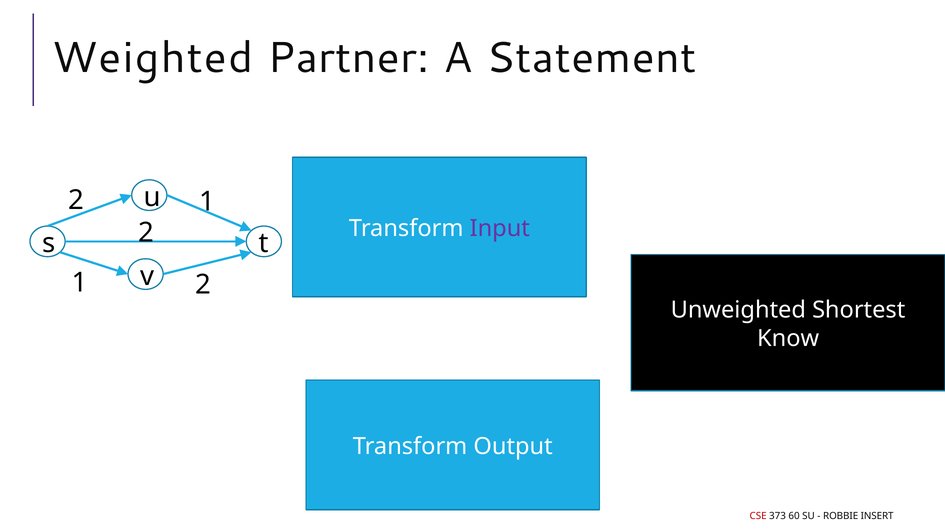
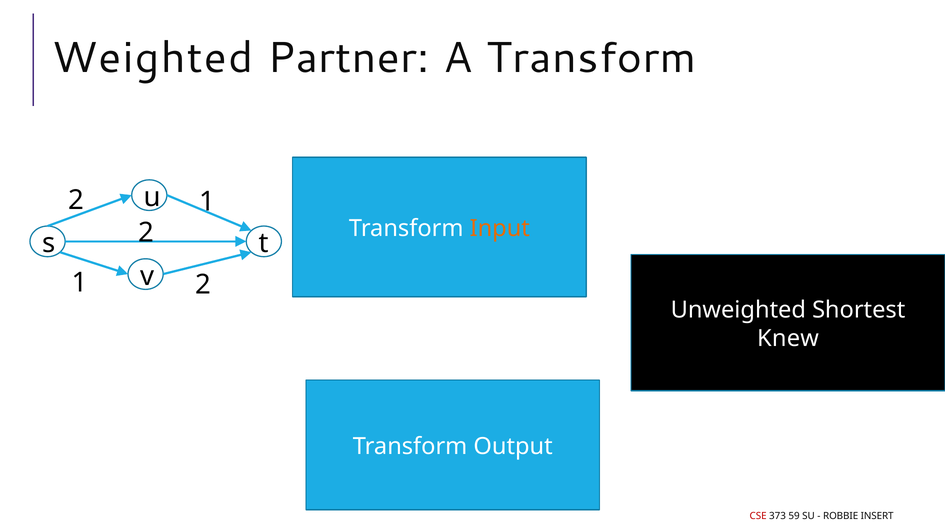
A Statement: Statement -> Transform
Input colour: purple -> orange
Know: Know -> Knew
60: 60 -> 59
